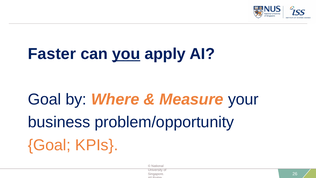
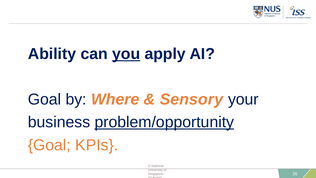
Faster: Faster -> Ability
Measure: Measure -> Sensory
problem/opportunity underline: none -> present
